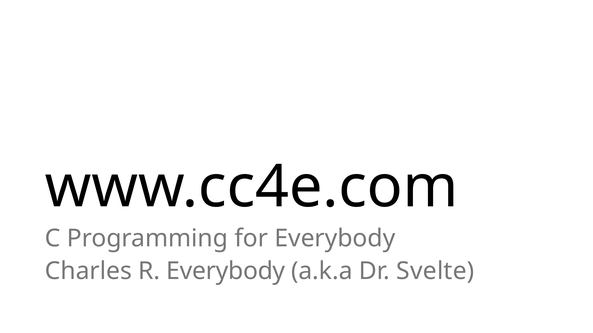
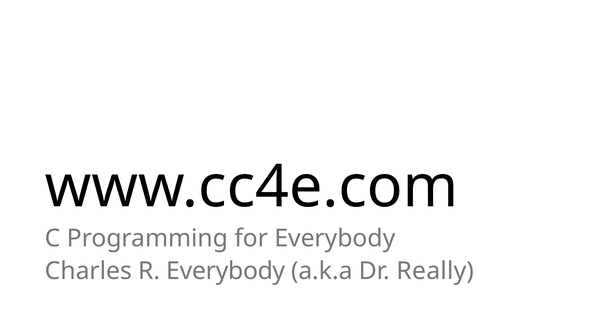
Svelte: Svelte -> Really
